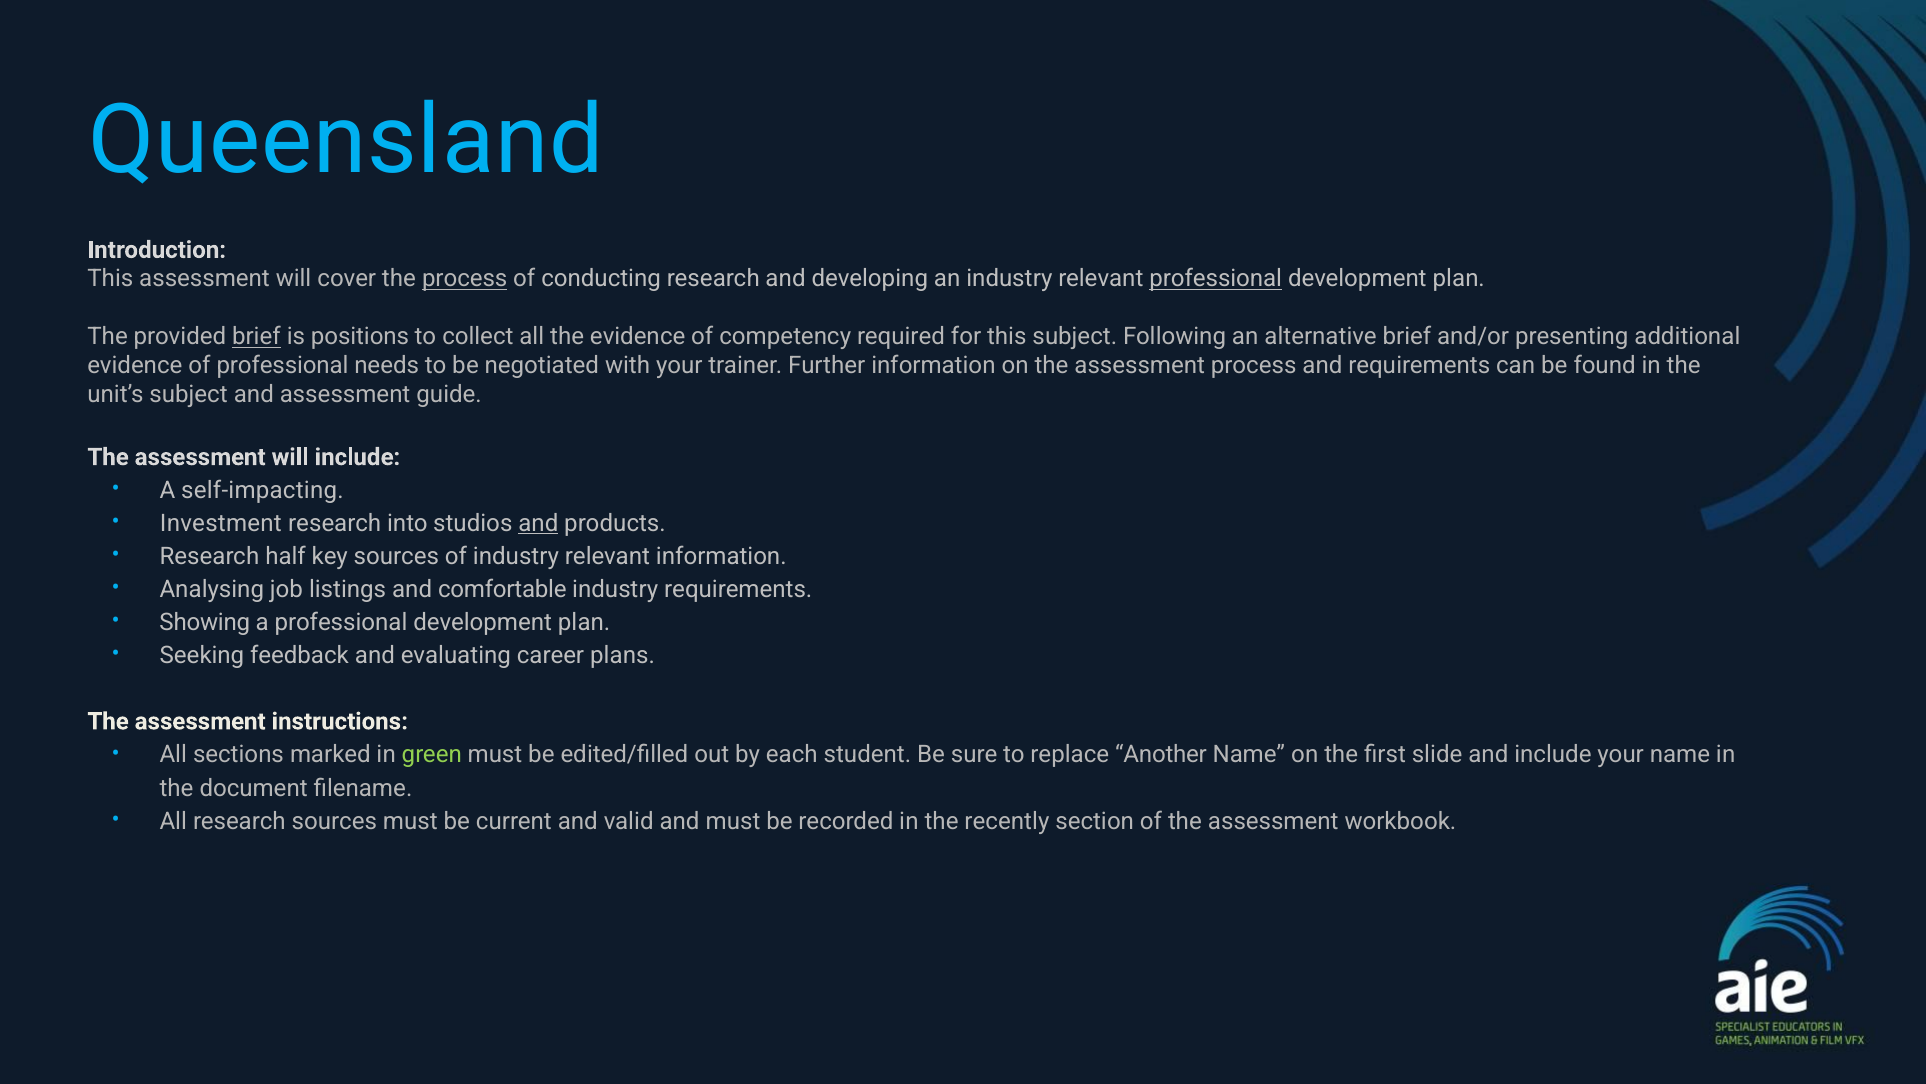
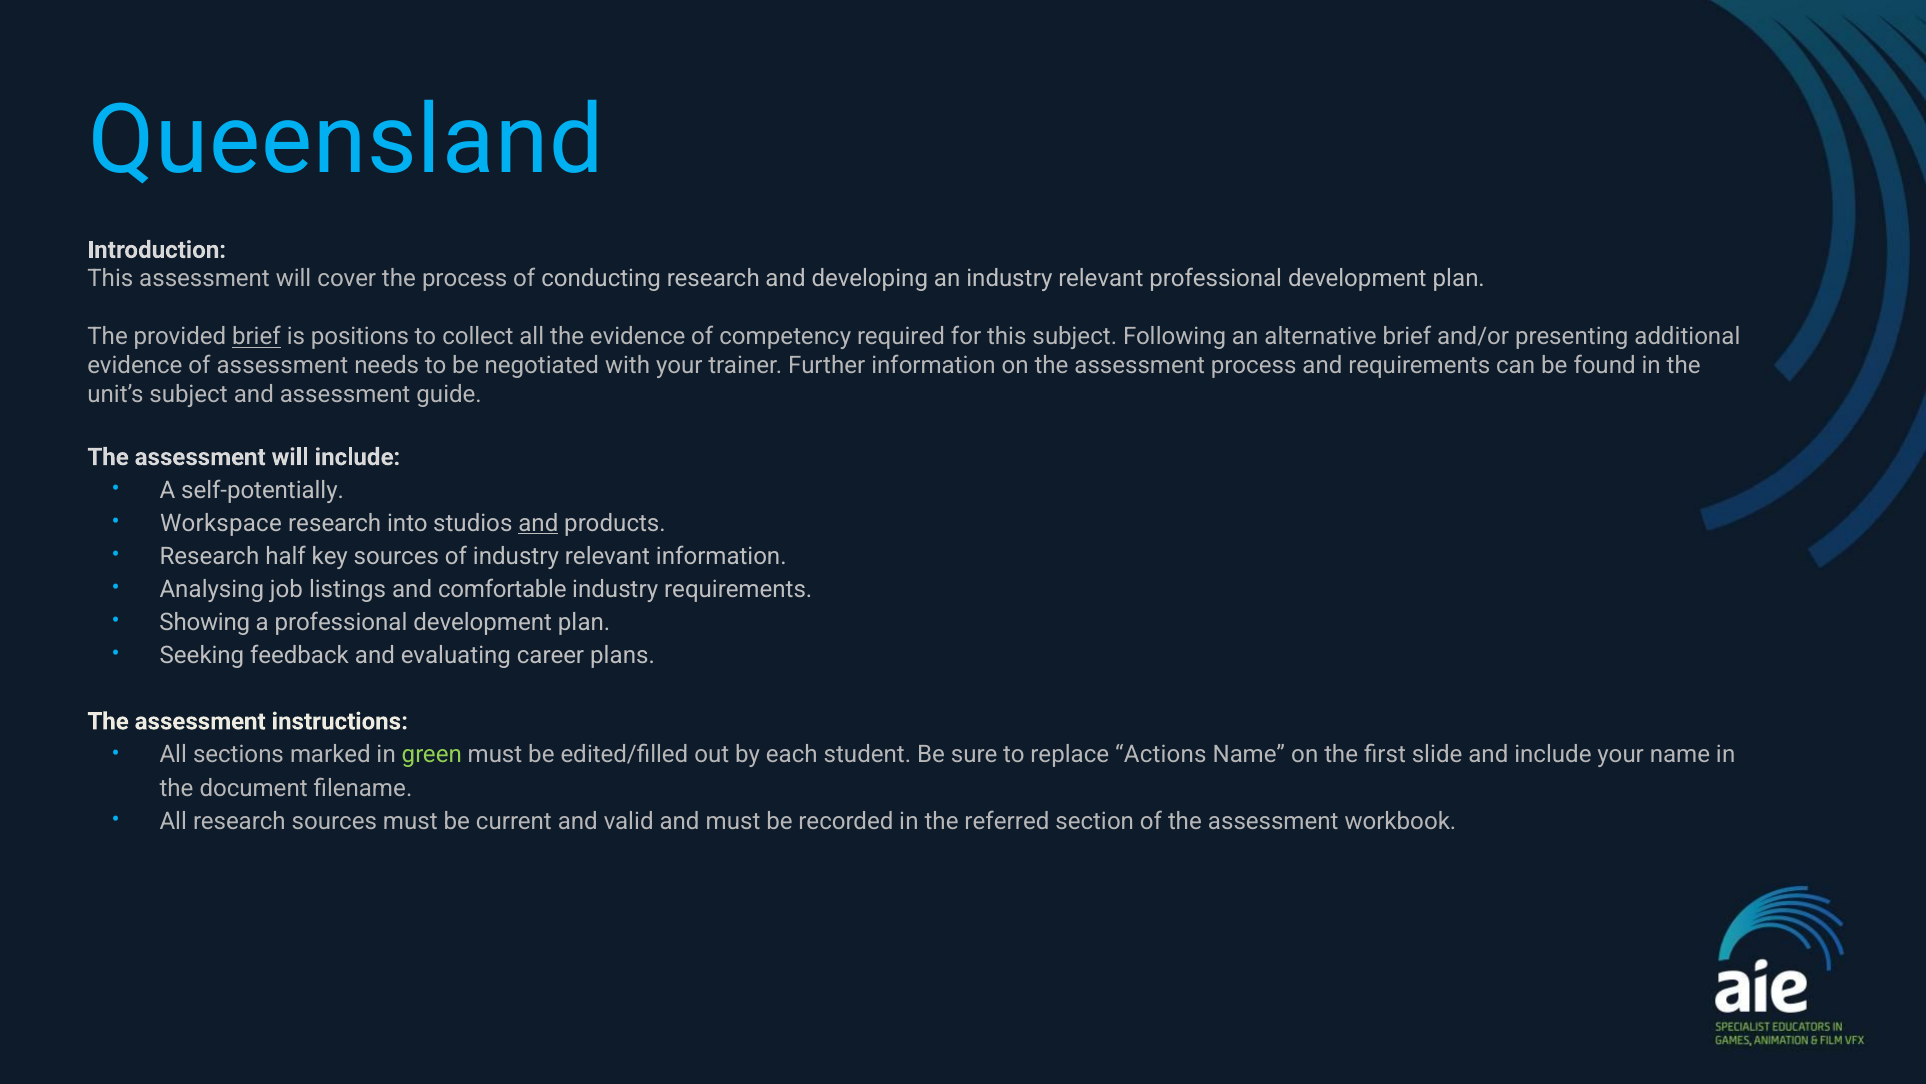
process at (465, 279) underline: present -> none
professional at (1216, 279) underline: present -> none
of professional: professional -> assessment
self-impacting: self-impacting -> self-potentially
Investment: Investment -> Workspace
Another: Another -> Actions
recently: recently -> referred
